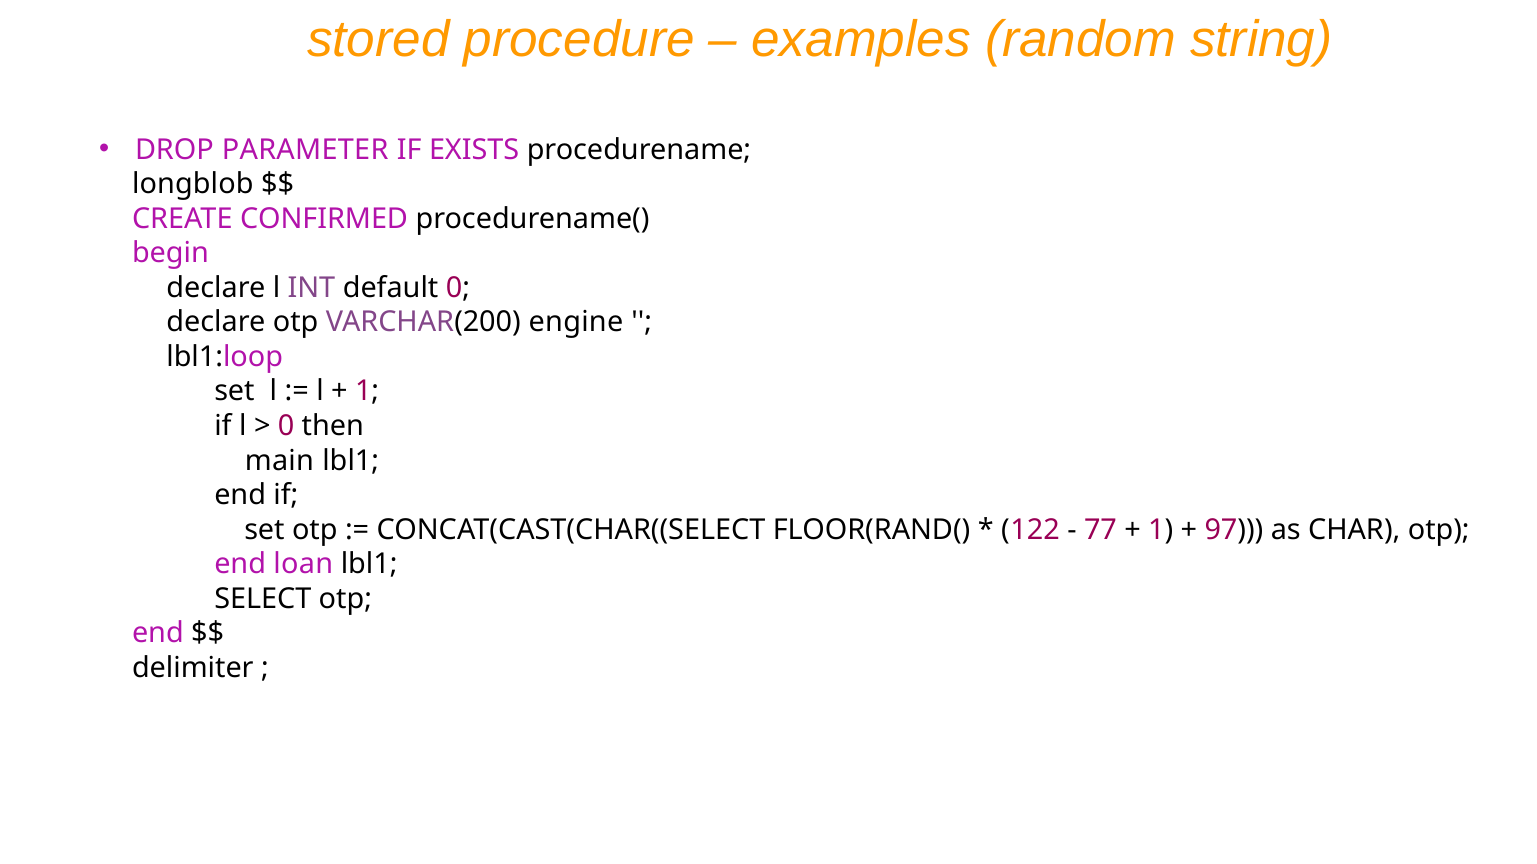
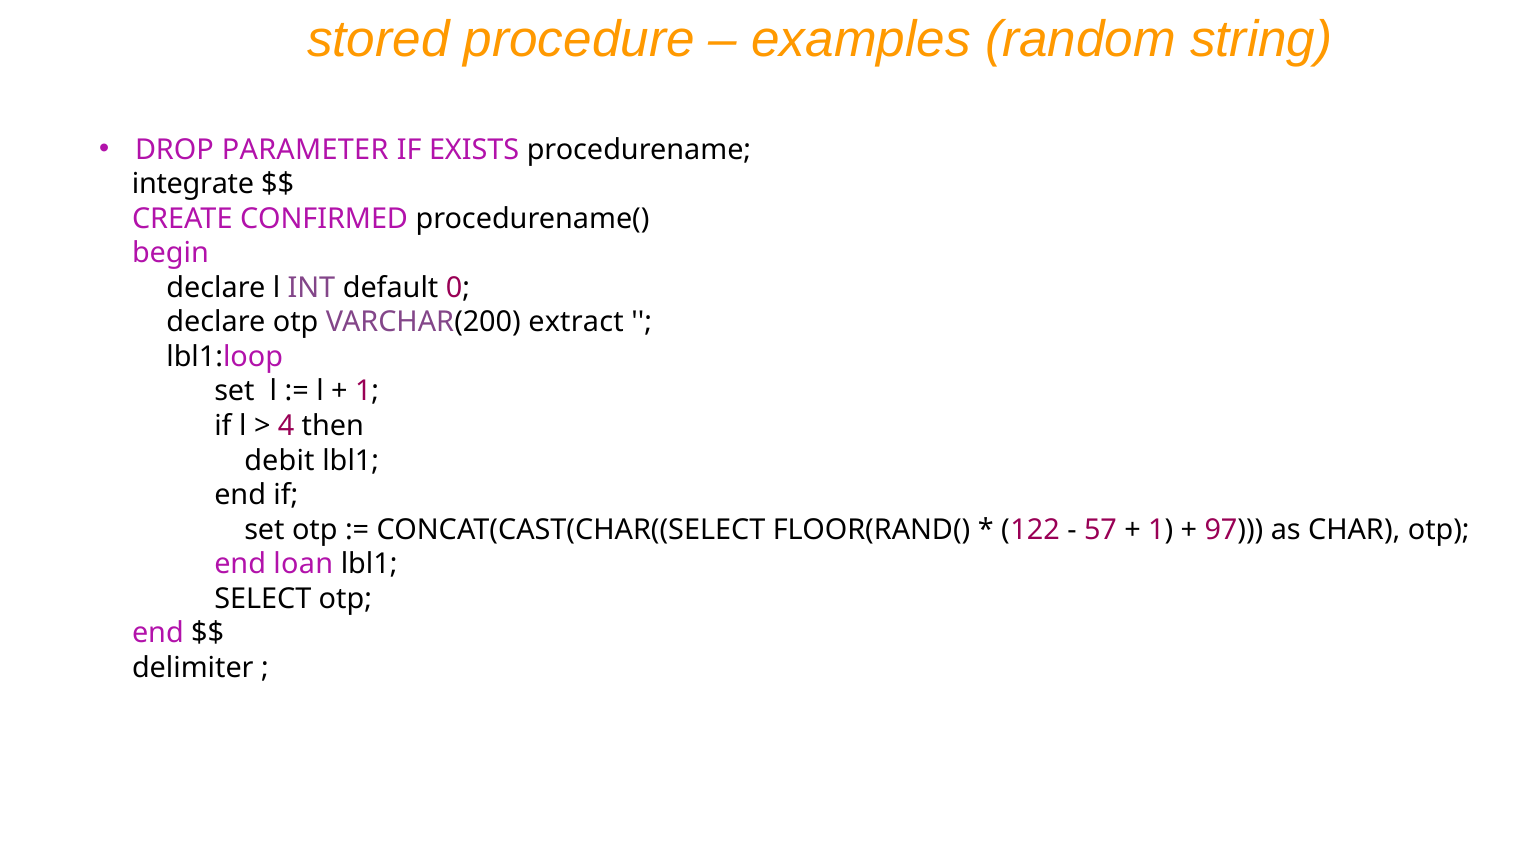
longblob: longblob -> integrate
engine: engine -> extract
0 at (286, 426): 0 -> 4
main: main -> debit
77: 77 -> 57
